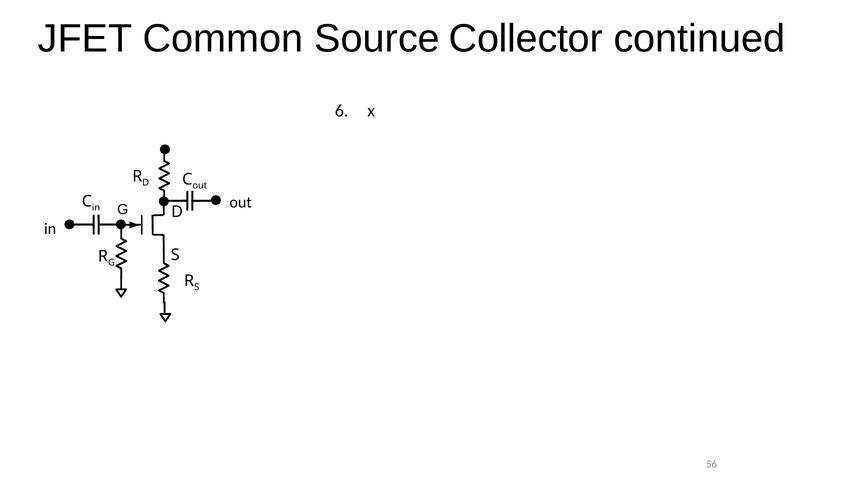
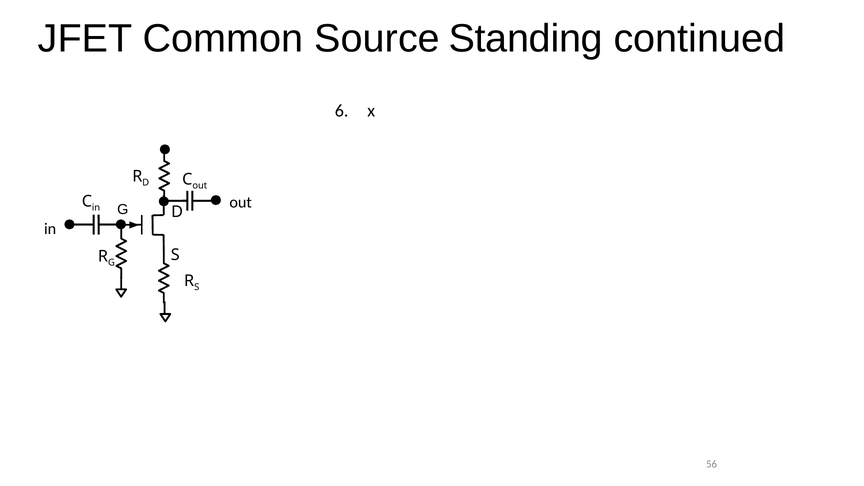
Collector: Collector -> Standing
